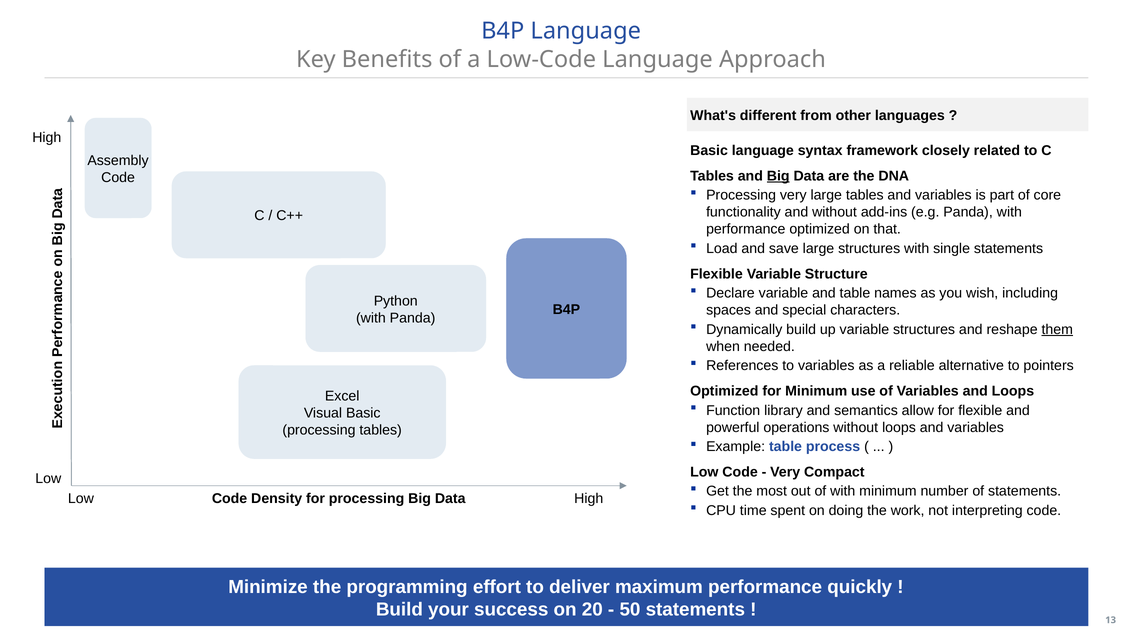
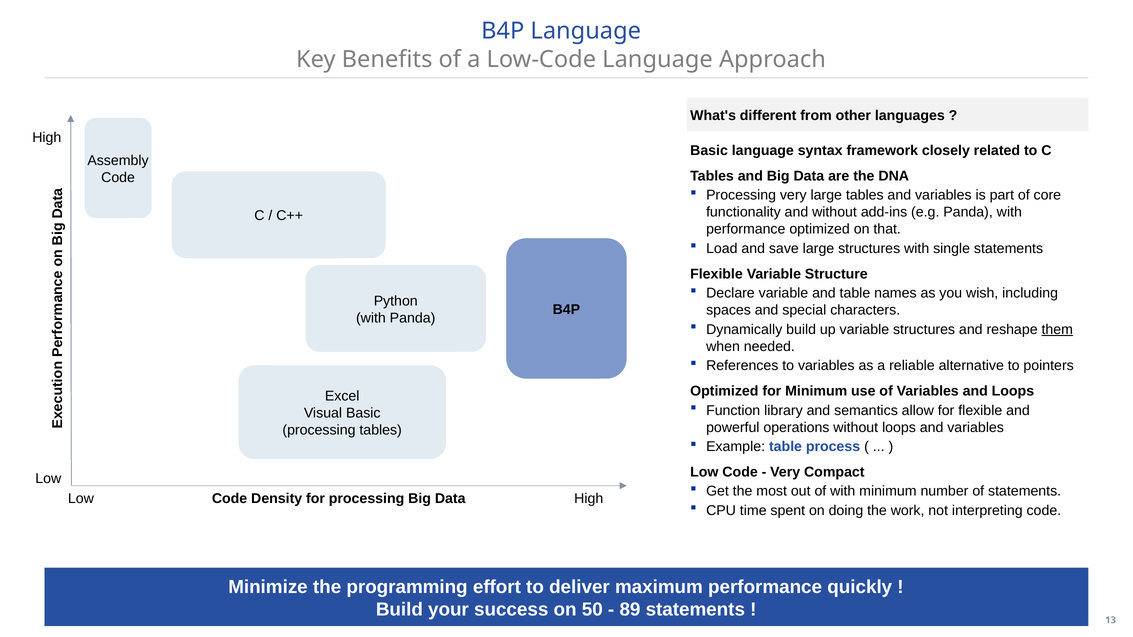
Big at (778, 176) underline: present -> none
20: 20 -> 50
50: 50 -> 89
